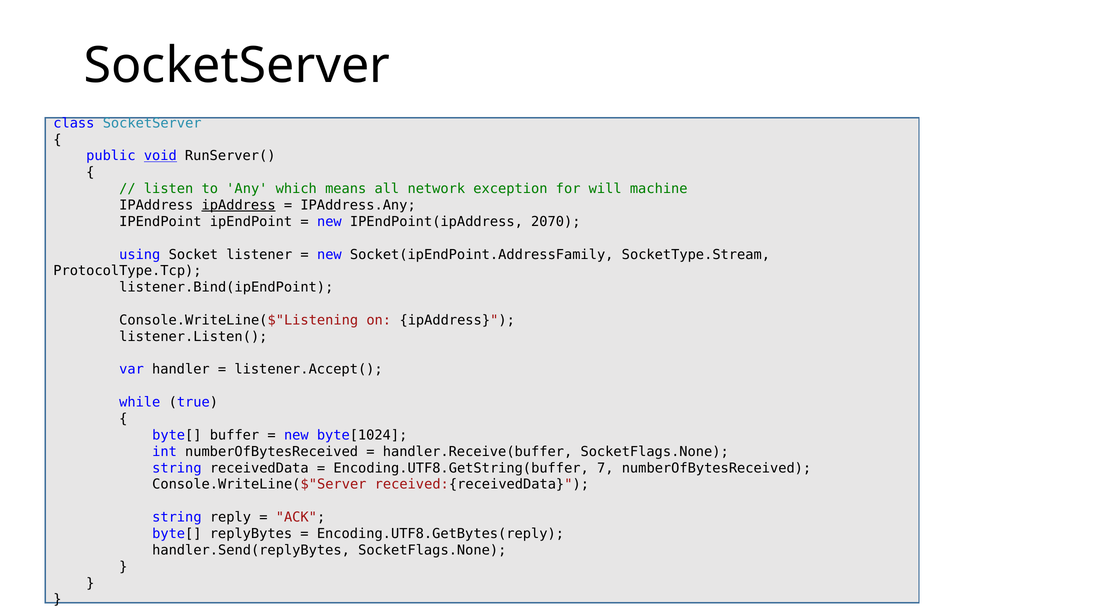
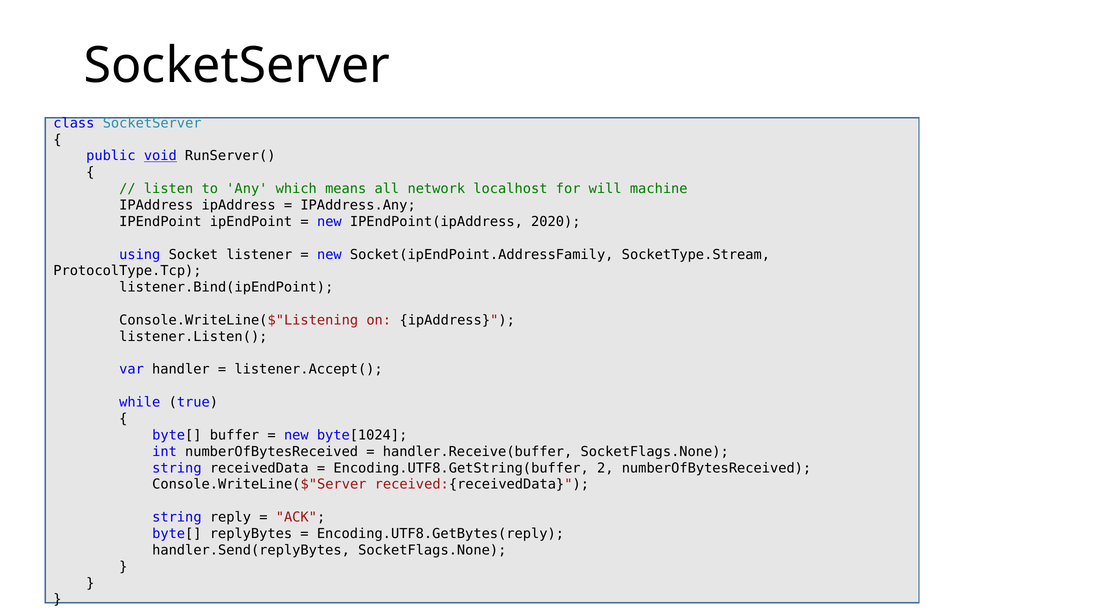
exception: exception -> localhost
ipAddress at (239, 205) underline: present -> none
2070: 2070 -> 2020
7: 7 -> 2
